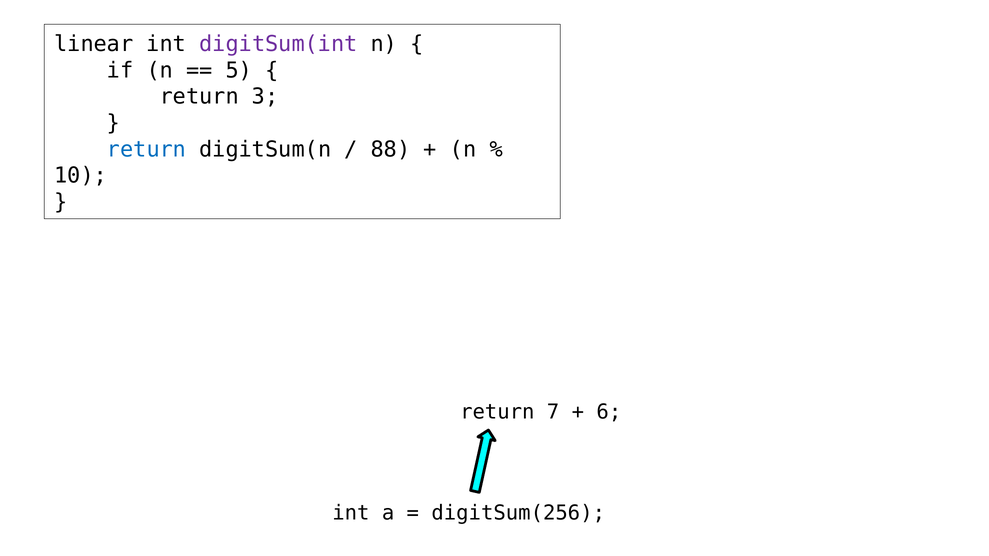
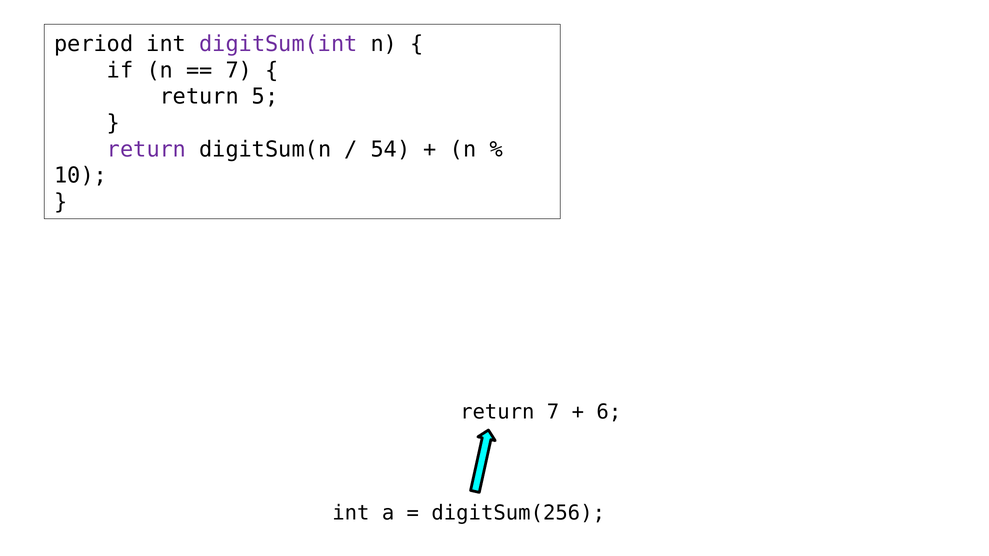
linear: linear -> period
5 at (239, 70): 5 -> 7
3: 3 -> 5
return at (147, 149) colour: blue -> purple
88: 88 -> 54
